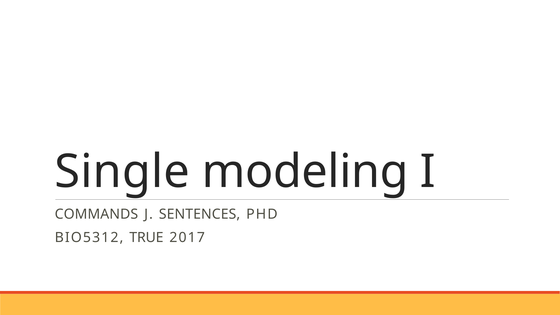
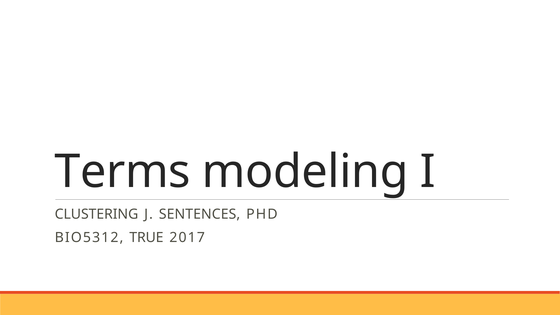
Single: Single -> Terms
COMMANDS: COMMANDS -> CLUSTERING
